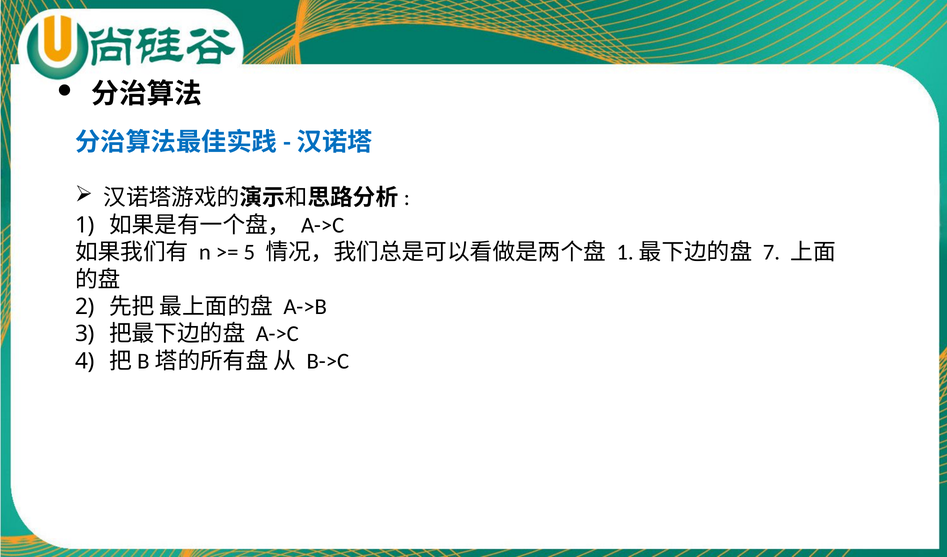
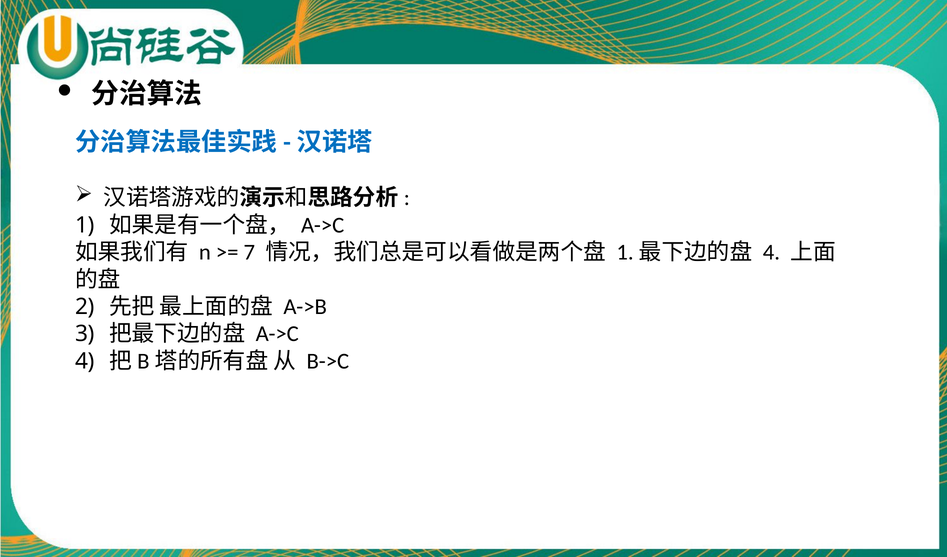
5: 5 -> 7
7 at (771, 253): 7 -> 4
